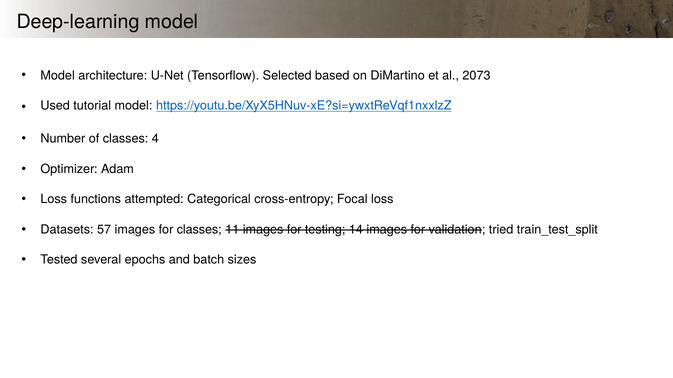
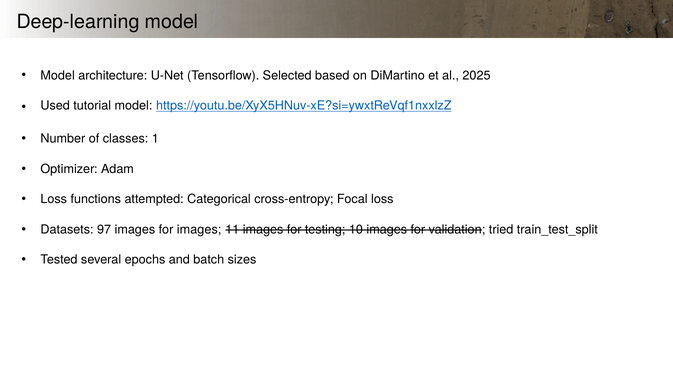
2073: 2073 -> 2025
4: 4 -> 1
57: 57 -> 97
for classes: classes -> images
14: 14 -> 10
